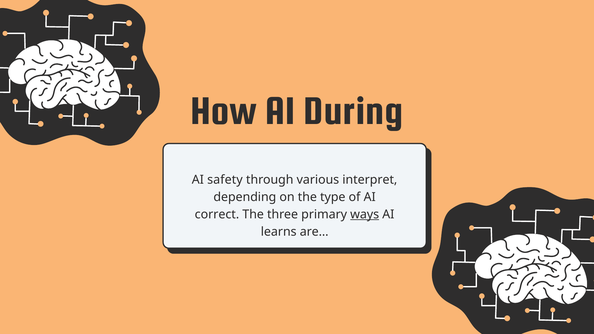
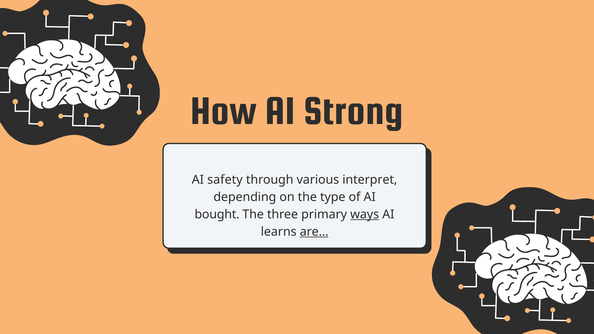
During: During -> Strong
correct: correct -> bought
are underline: none -> present
